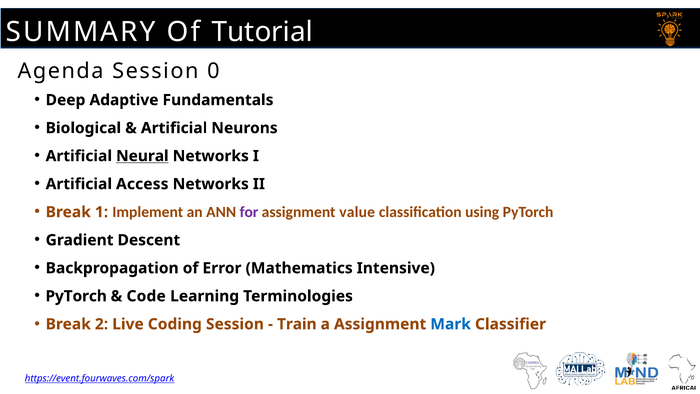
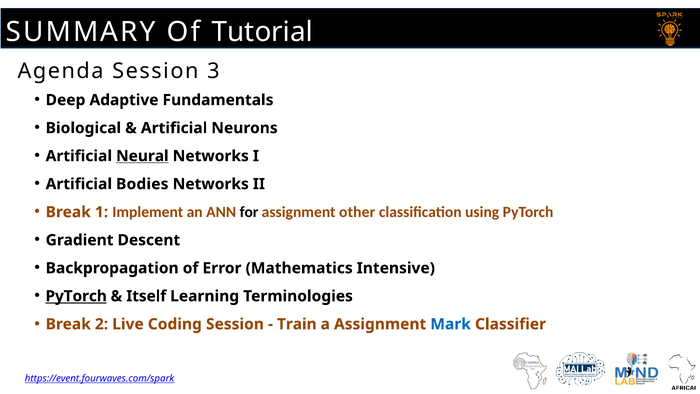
0: 0 -> 3
Access: Access -> Bodies
for colour: purple -> black
value: value -> other
PyTorch at (76, 296) underline: none -> present
Code: Code -> Itself
